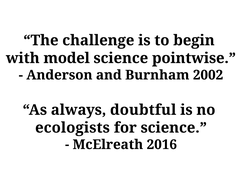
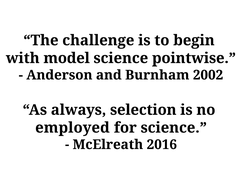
doubtful: doubtful -> selection
ecologists: ecologists -> employed
